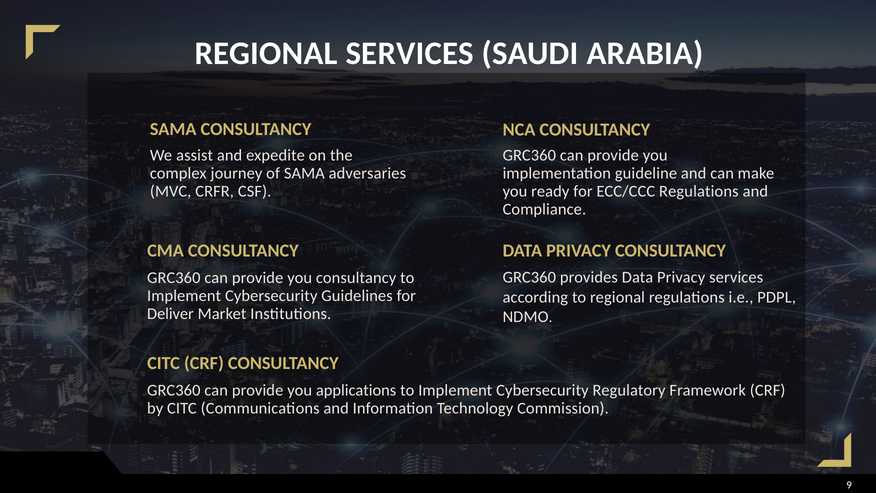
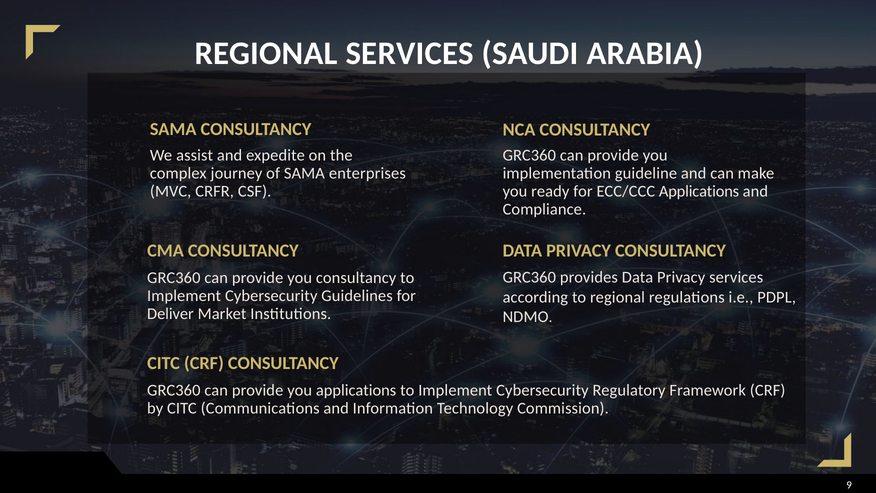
adversaries: adversaries -> enterprises
ECC/CCC Regulations: Regulations -> Applications
